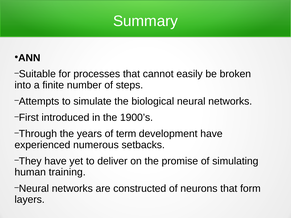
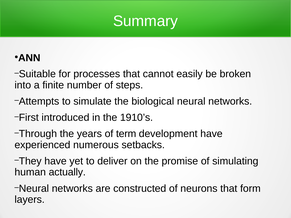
1900’s: 1900’s -> 1910’s
training: training -> actually
